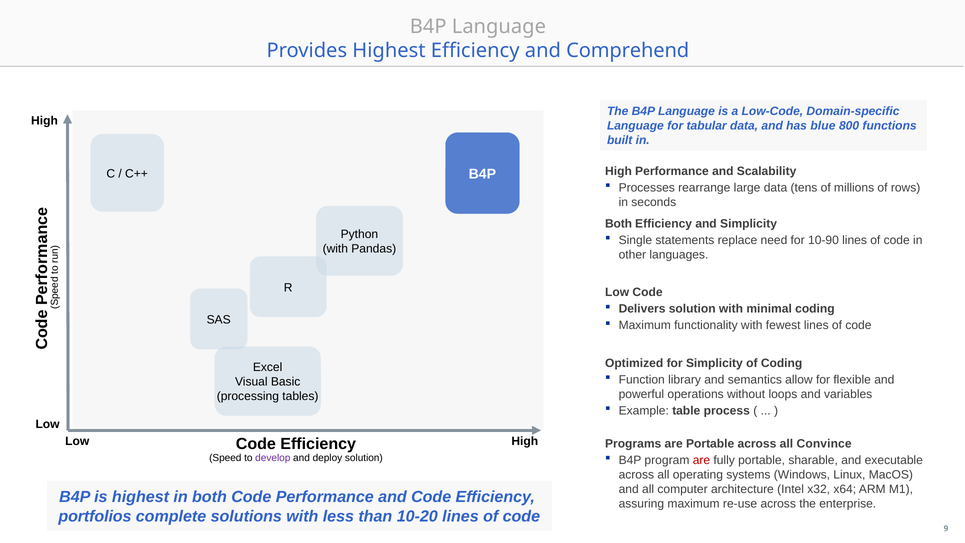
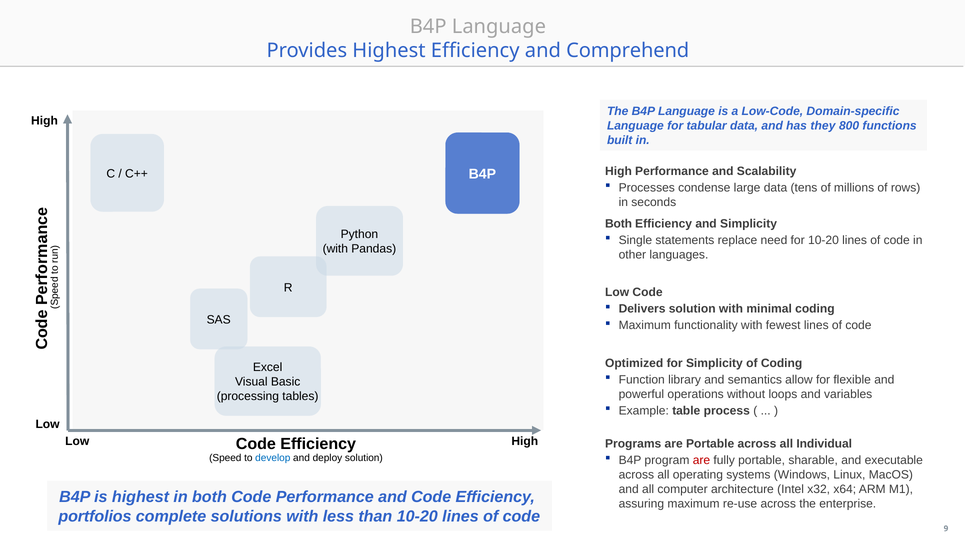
blue: blue -> they
rearrange: rearrange -> condense
for 10-90: 10-90 -> 10-20
Convince: Convince -> Individual
develop colour: purple -> blue
